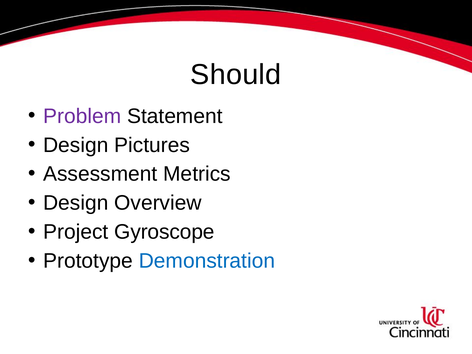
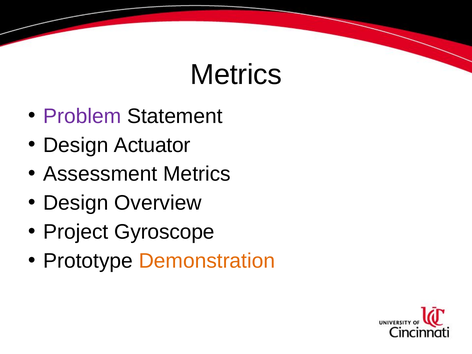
Should at (236, 75): Should -> Metrics
Pictures: Pictures -> Actuator
Demonstration colour: blue -> orange
